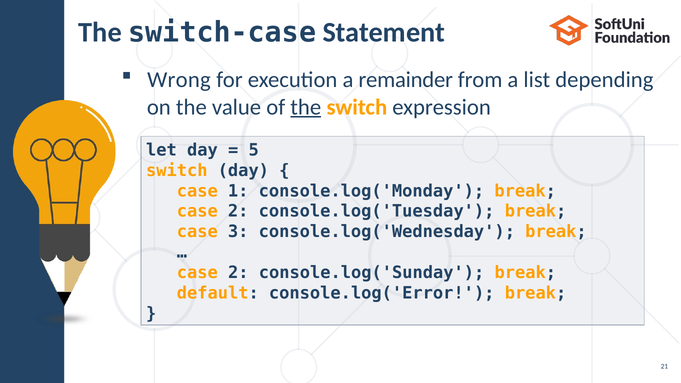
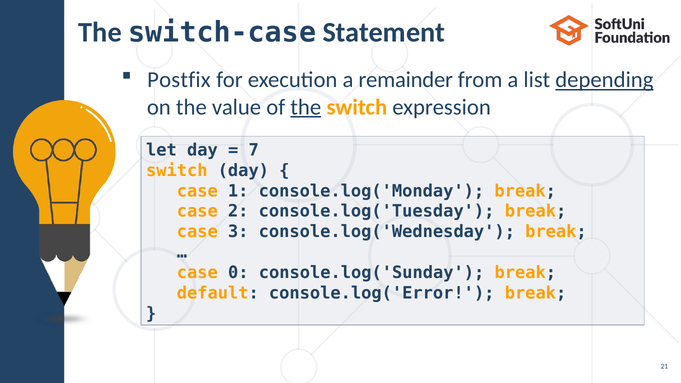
Wrong: Wrong -> Postfix
depending underline: none -> present
5: 5 -> 7
2 at (238, 273): 2 -> 0
